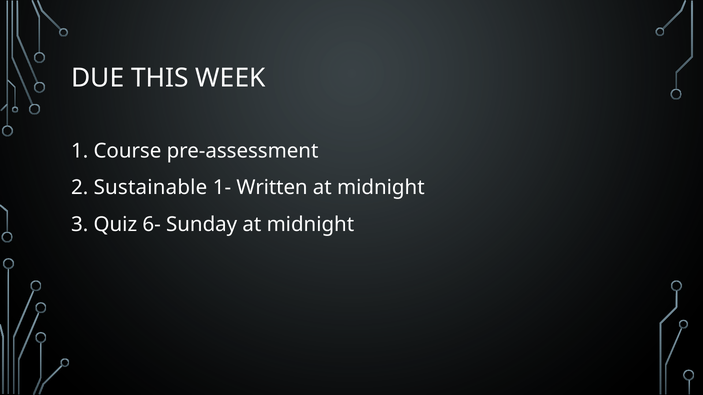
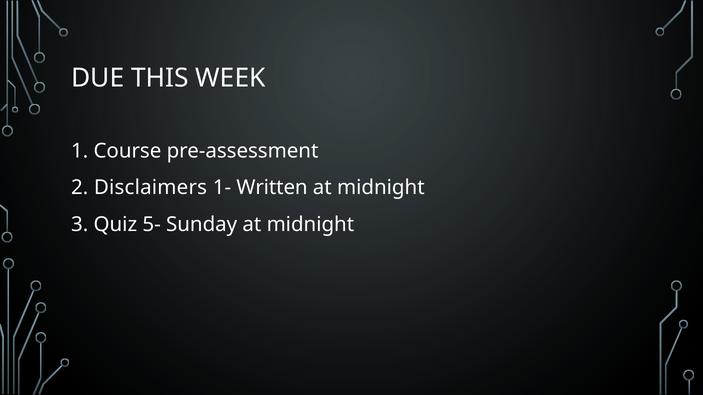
Sustainable: Sustainable -> Disclaimers
6-: 6- -> 5-
